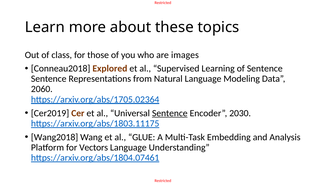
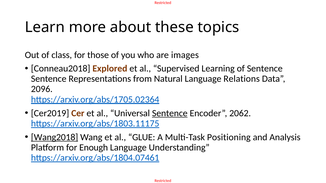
Modeling: Modeling -> Relations
2060: 2060 -> 2096
2030: 2030 -> 2062
Wang2018 underline: none -> present
Embedding: Embedding -> Positioning
Vectors: Vectors -> Enough
